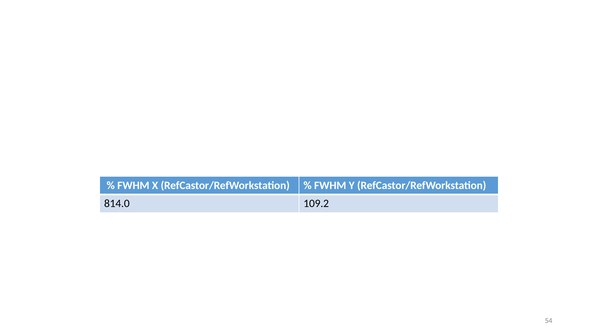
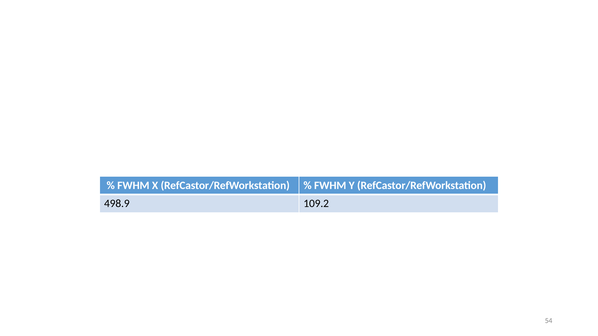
814.0: 814.0 -> 498.9
